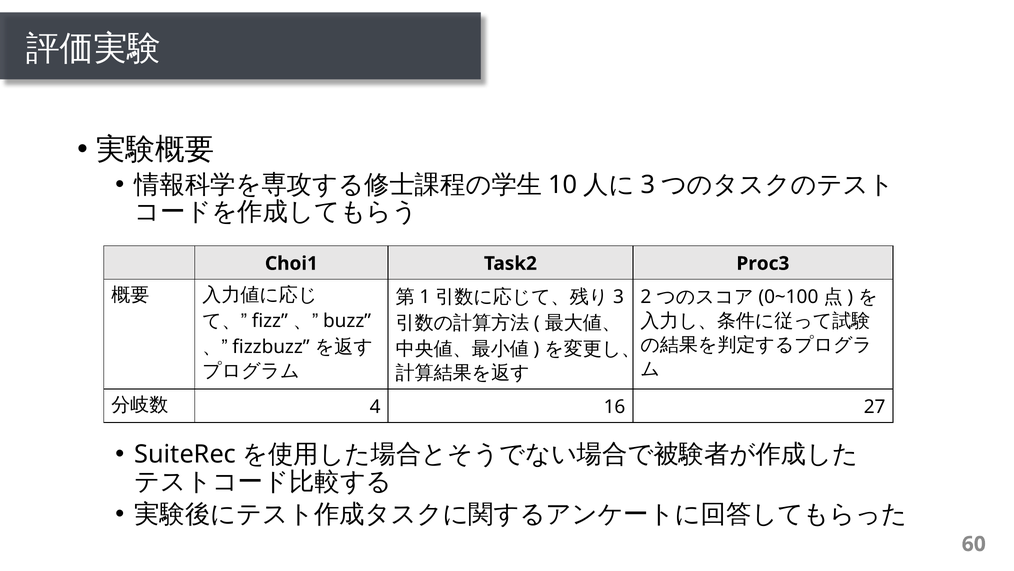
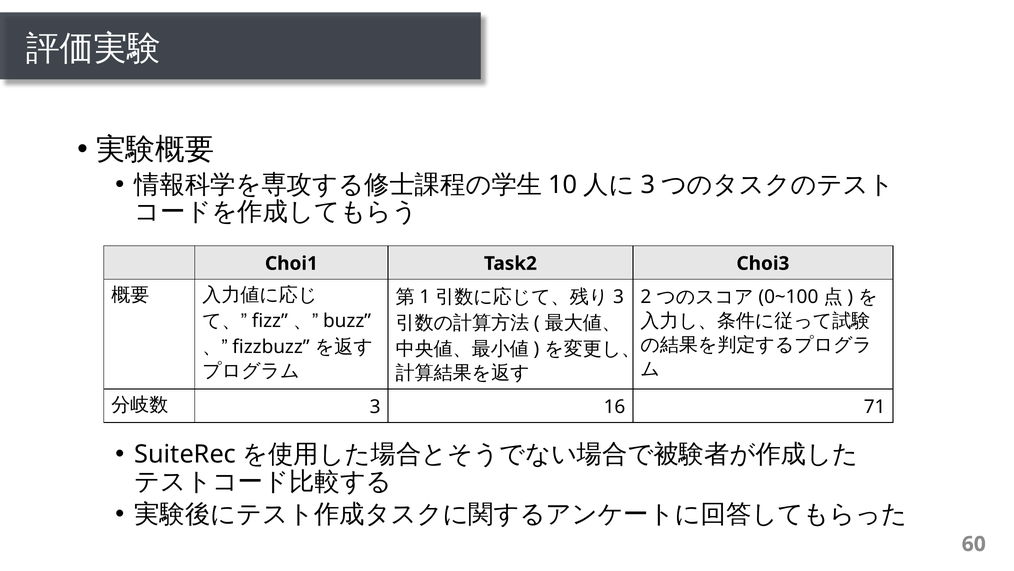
Proc3: Proc3 -> Choi3
4 at (375, 406): 4 -> 3
27: 27 -> 71
